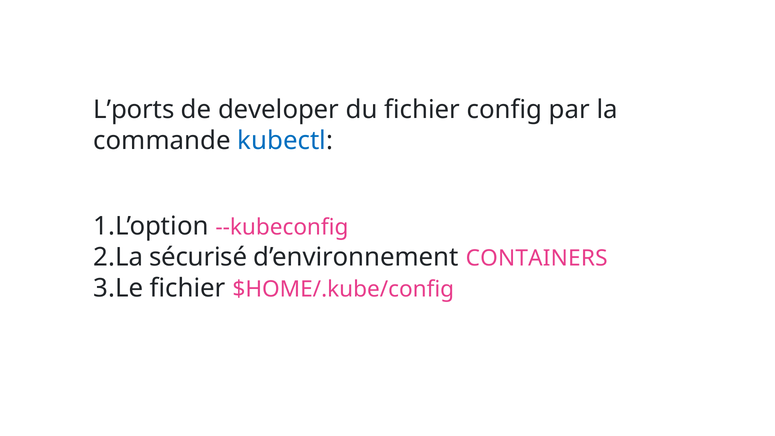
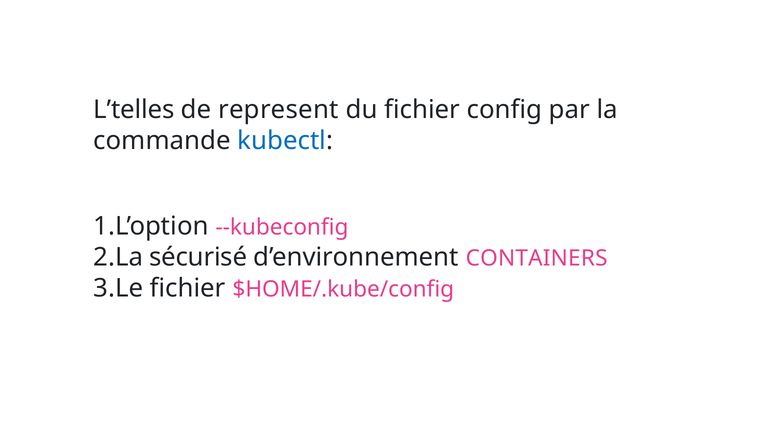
L’ports: L’ports -> L’telles
developer: developer -> represent
